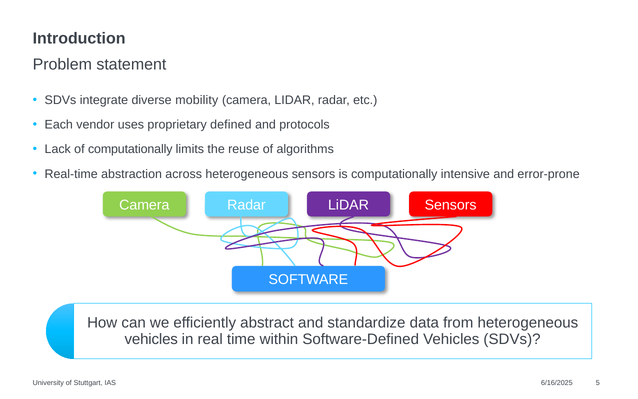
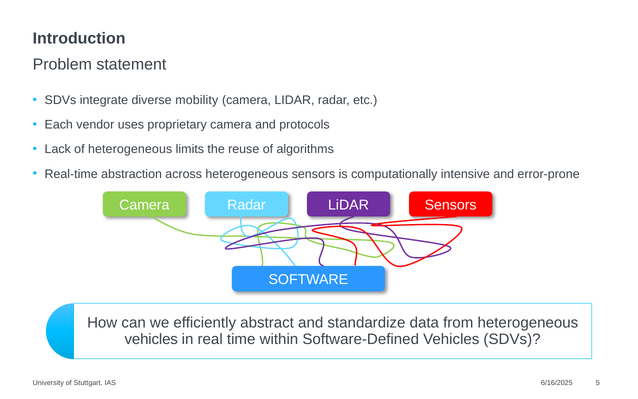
proprietary defined: defined -> camera
of computationally: computationally -> heterogeneous
